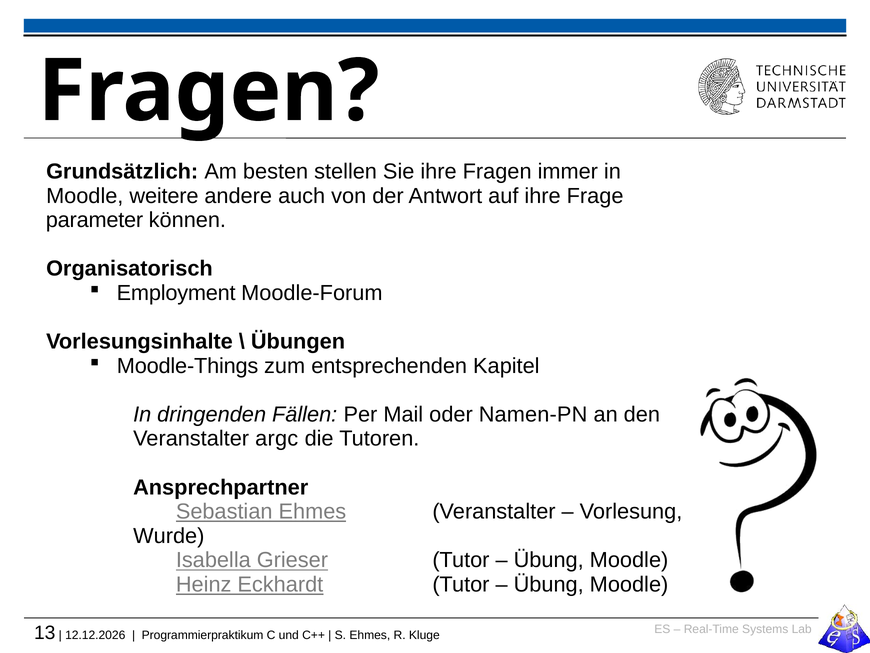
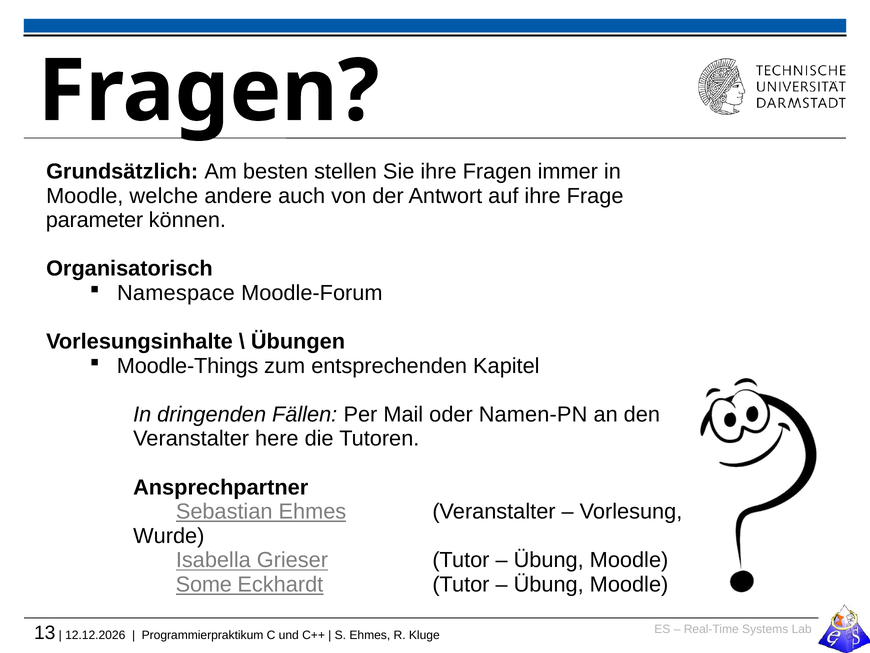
weitere: weitere -> welche
Employment: Employment -> Namespace
argc: argc -> here
Heinz: Heinz -> Some
